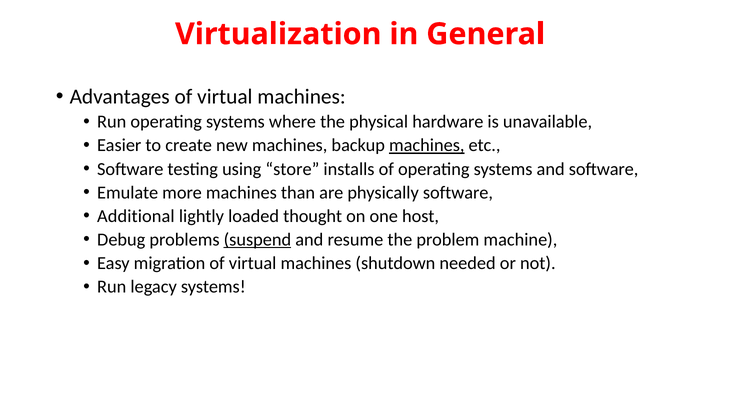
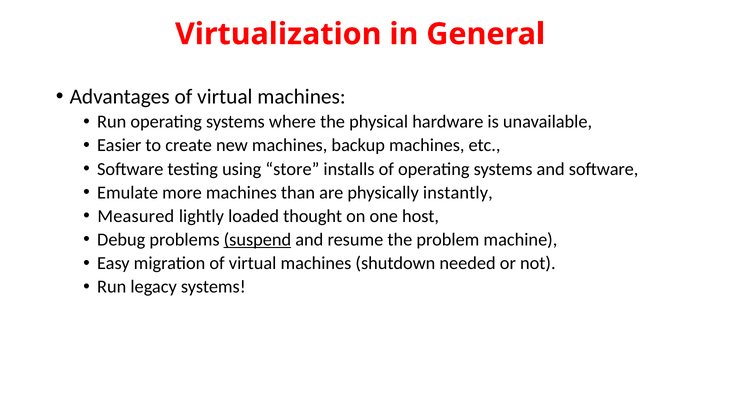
machines at (427, 145) underline: present -> none
physically software: software -> instantly
Additional: Additional -> Measured
